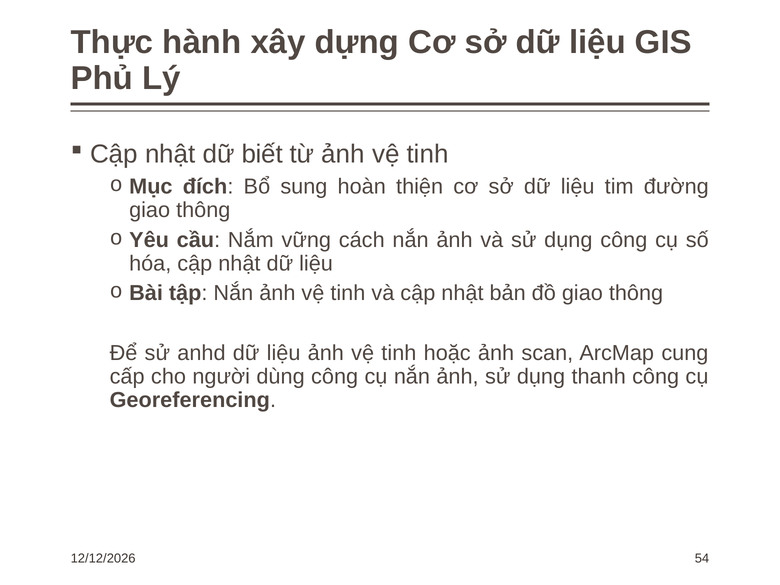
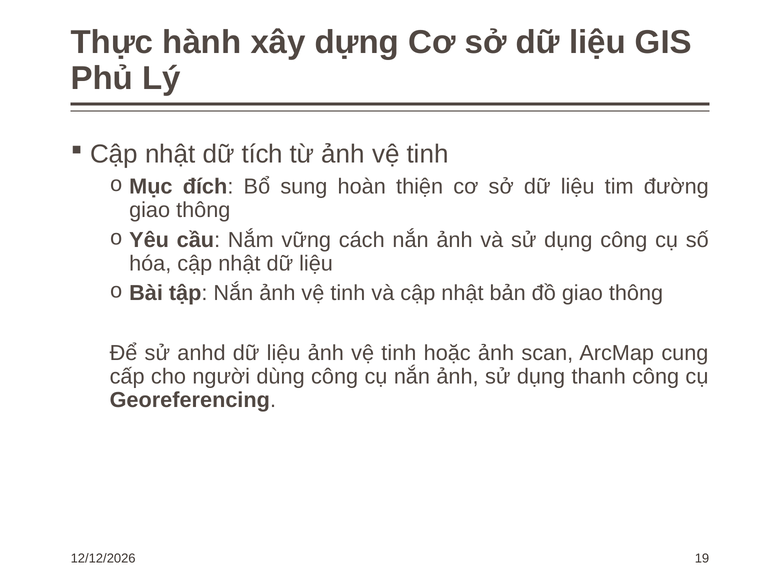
biết: biết -> tích
54: 54 -> 19
